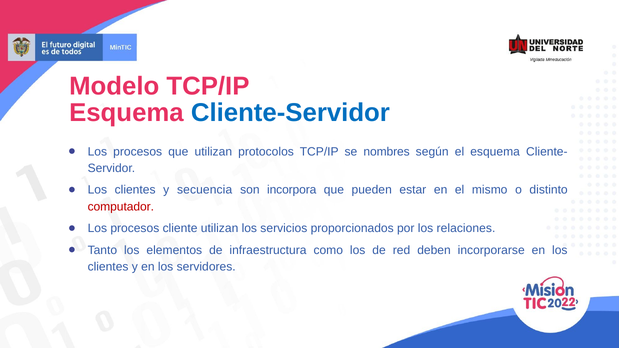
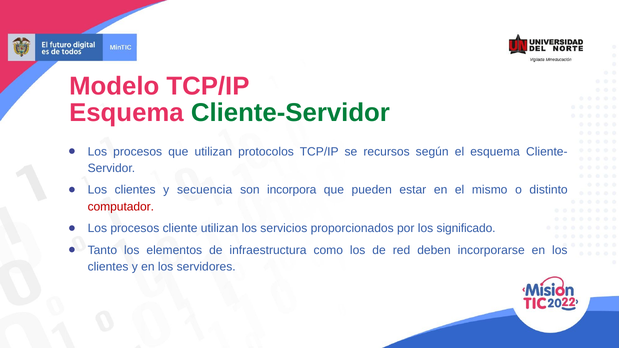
Cliente-Servidor colour: blue -> green
nombres: nombres -> recursos
relaciones: relaciones -> significado
